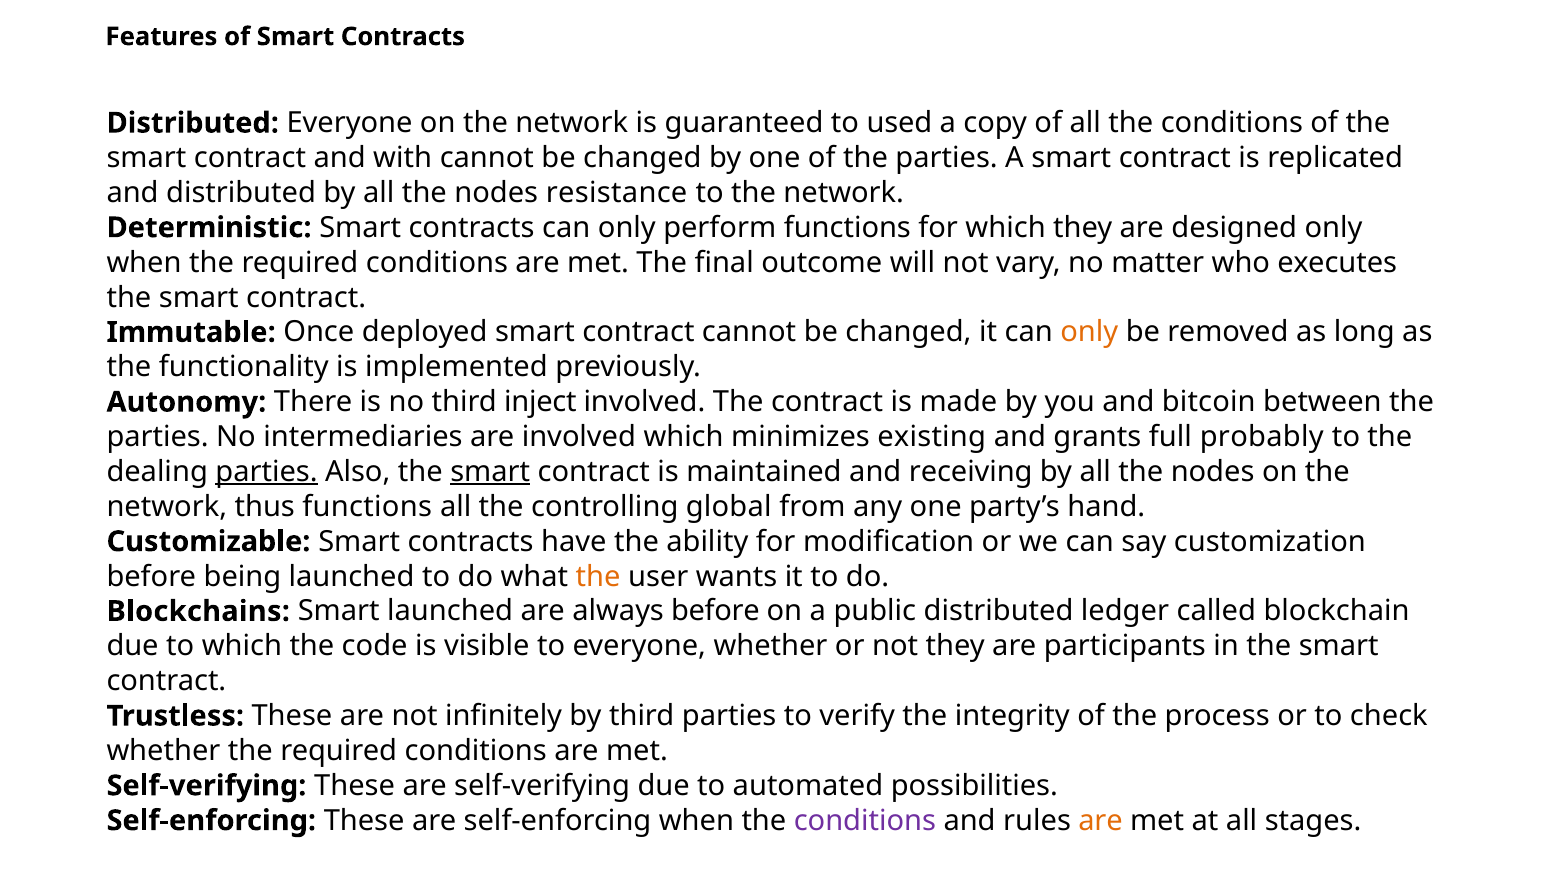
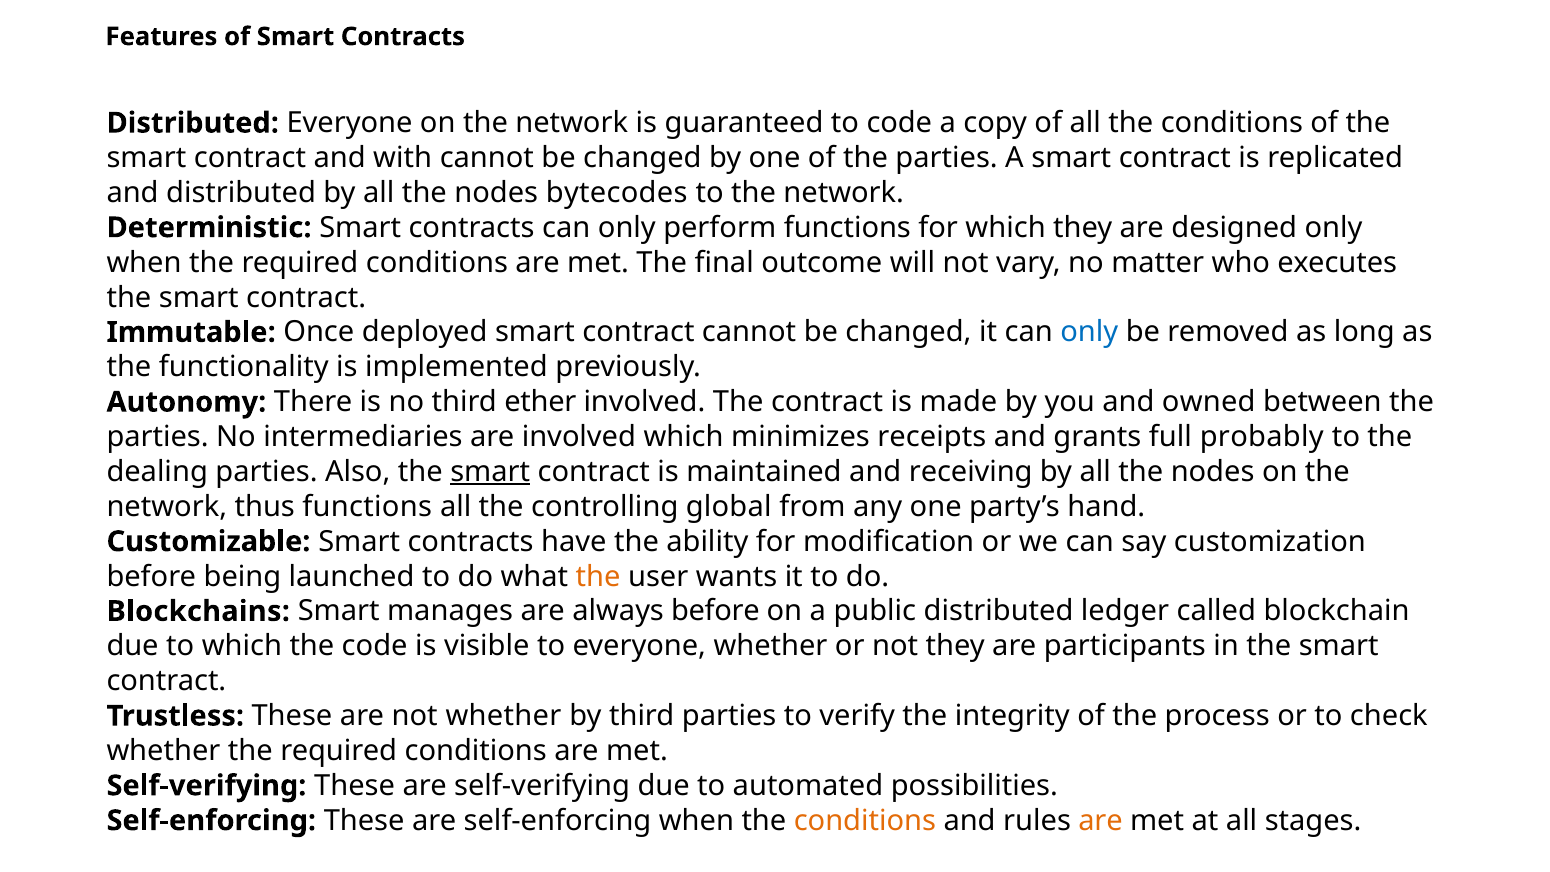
to used: used -> code
resistance: resistance -> bytecodes
only at (1089, 332) colour: orange -> blue
inject: inject -> ether
bitcoin: bitcoin -> owned
existing: existing -> receipts
parties at (266, 472) underline: present -> none
Smart launched: launched -> manages
not infinitely: infinitely -> whether
conditions at (865, 820) colour: purple -> orange
